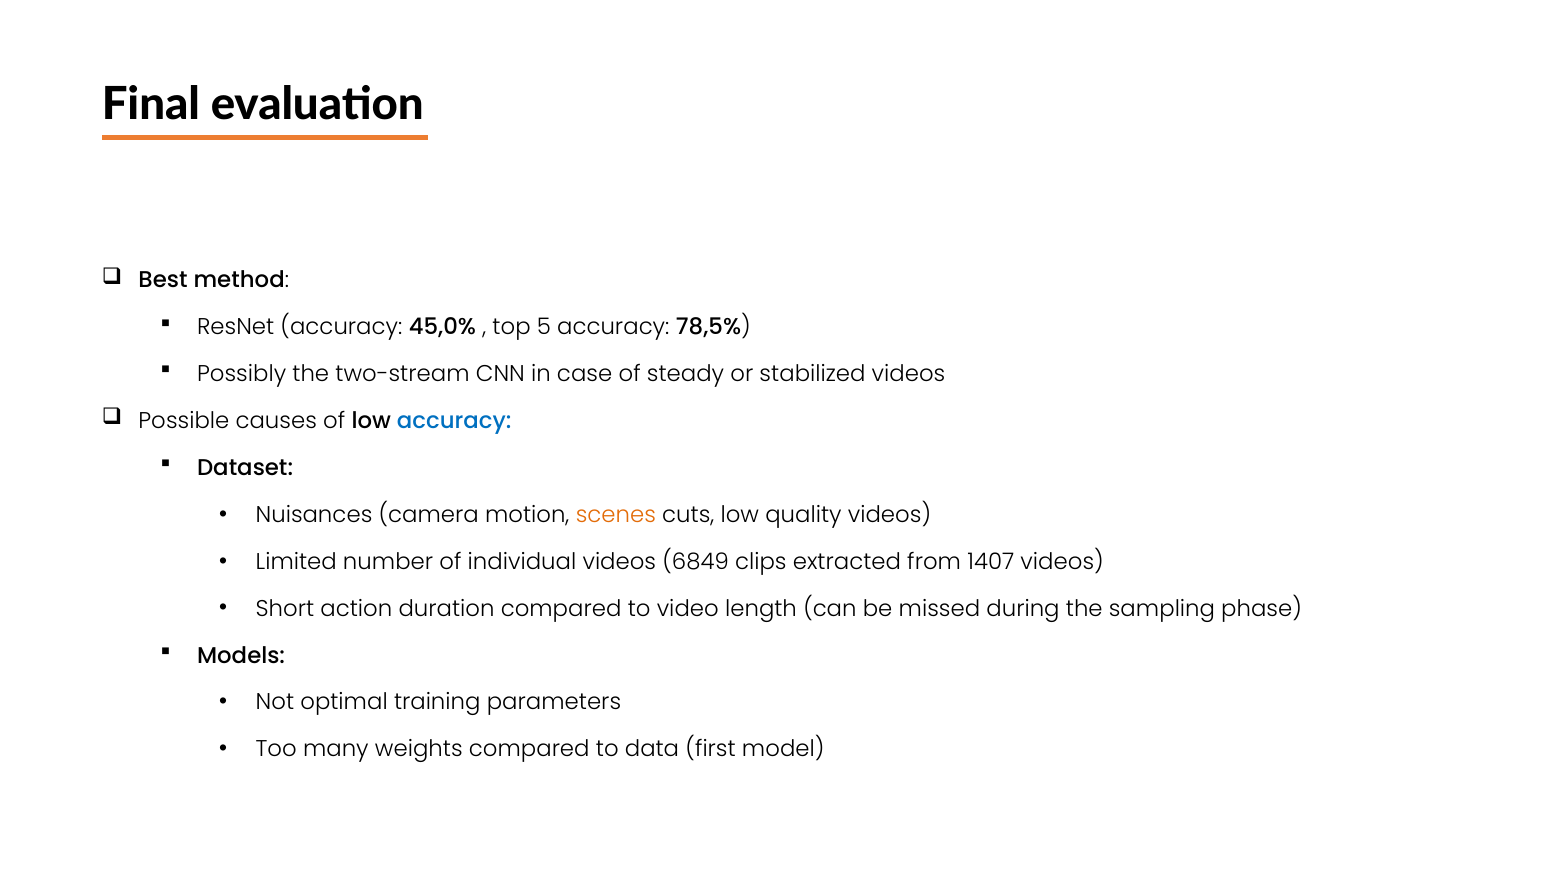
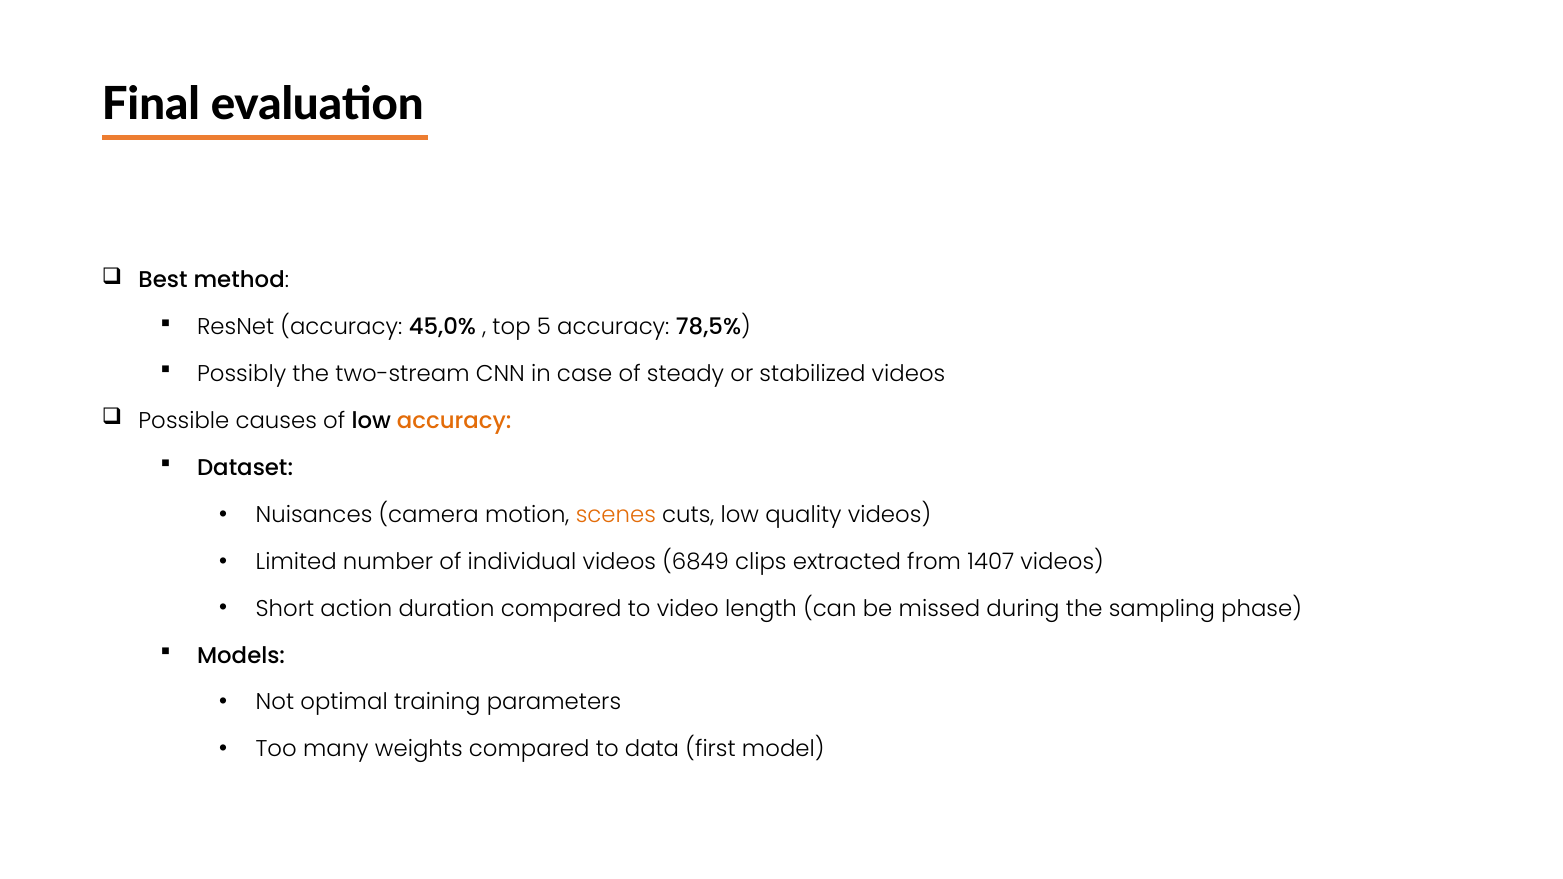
accuracy at (454, 421) colour: blue -> orange
